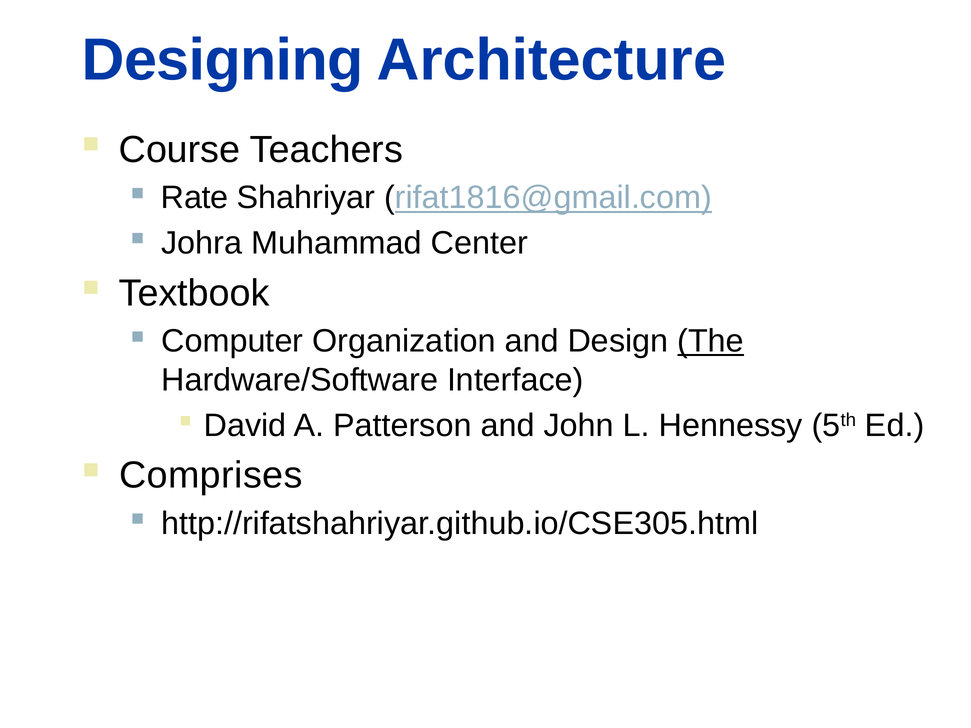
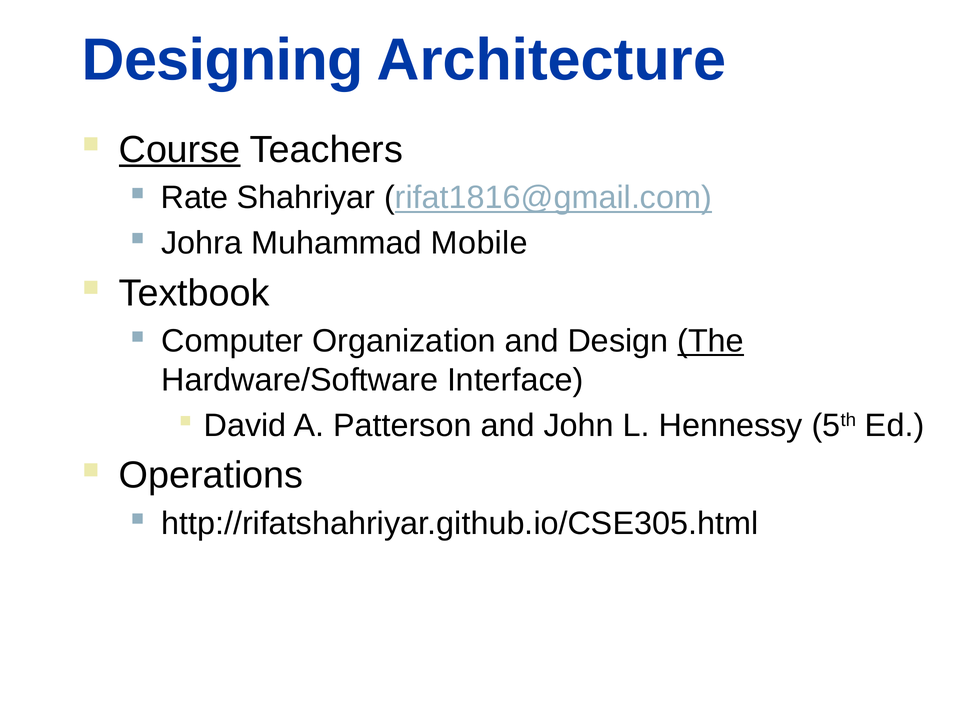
Course underline: none -> present
Center: Center -> Mobile
Comprises: Comprises -> Operations
